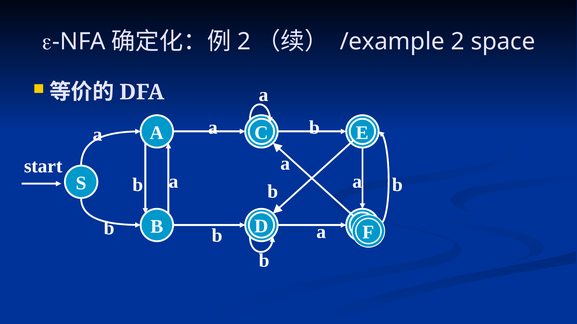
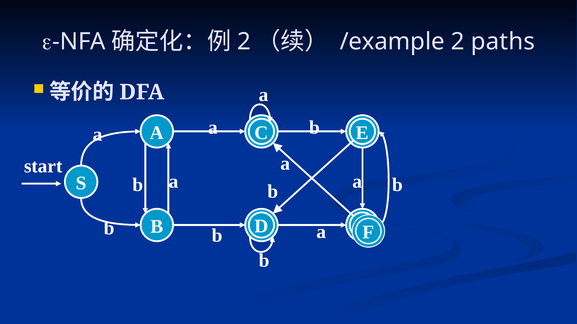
space: space -> paths
